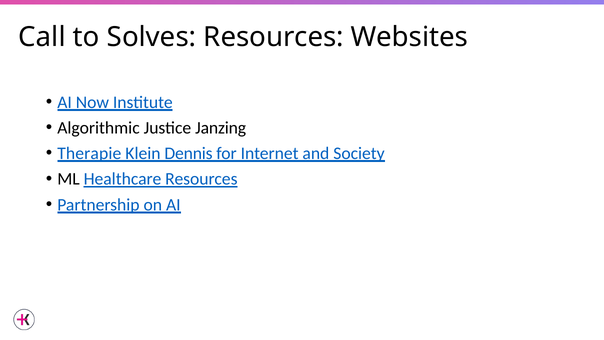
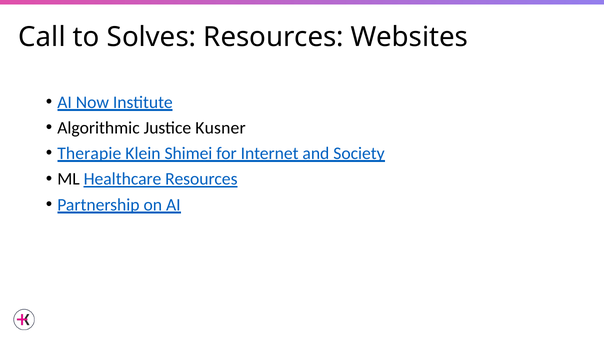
Janzing: Janzing -> Kusner
Dennis: Dennis -> Shimei
